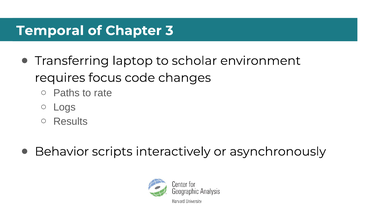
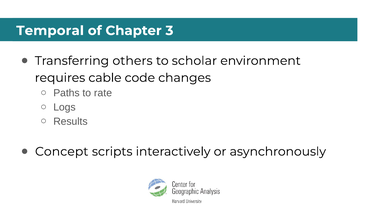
laptop: laptop -> others
focus: focus -> cable
Behavior: Behavior -> Concept
